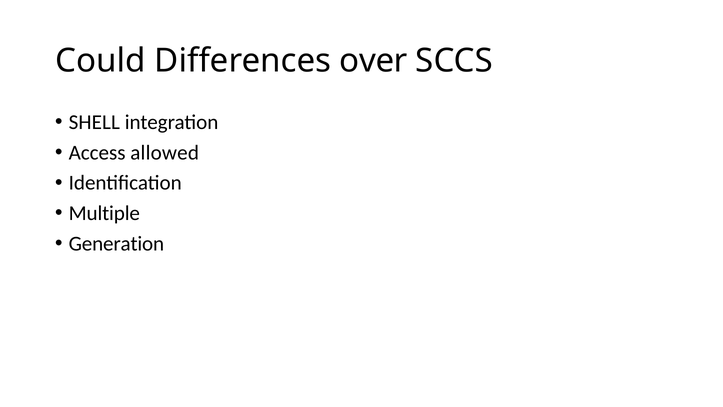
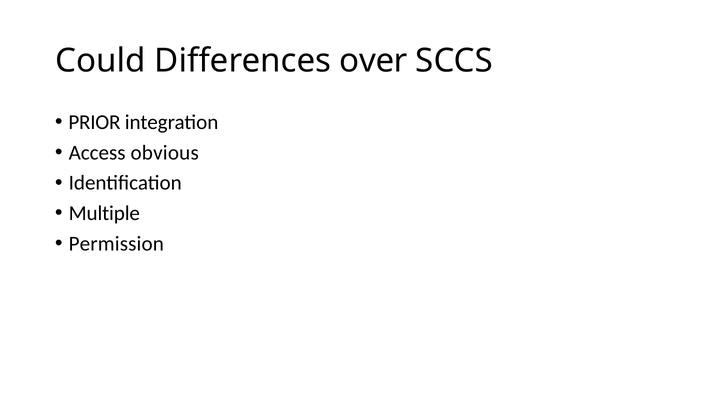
SHELL: SHELL -> PRIOR
allowed: allowed -> obvious
Generation: Generation -> Permission
